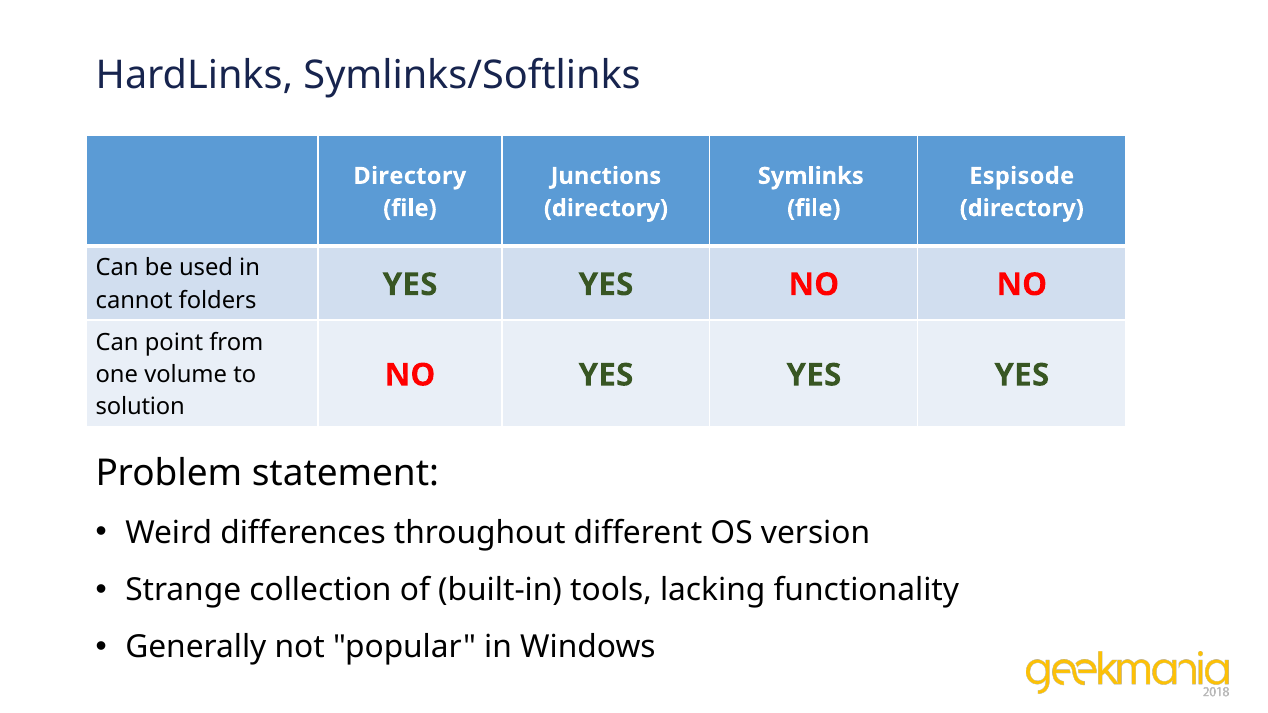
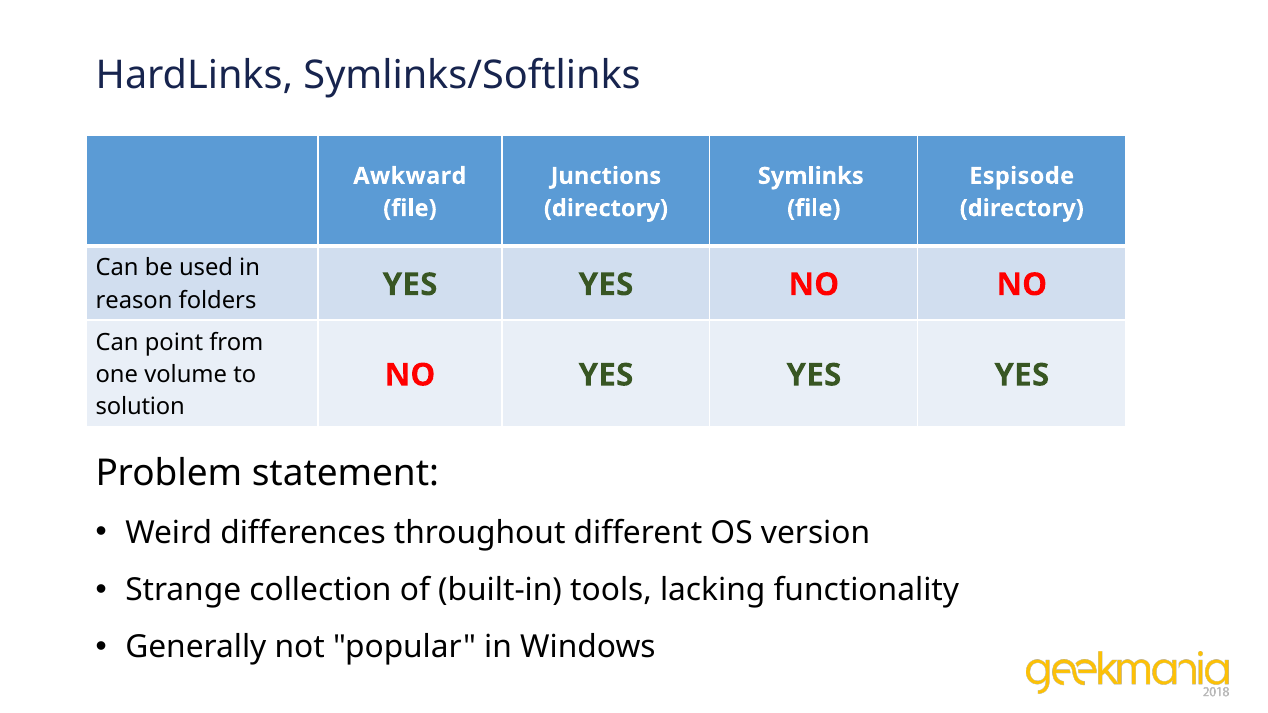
Directory at (410, 176): Directory -> Awkward
cannot: cannot -> reason
